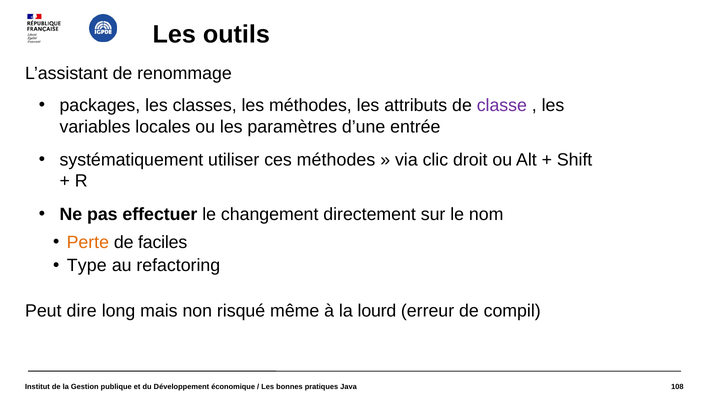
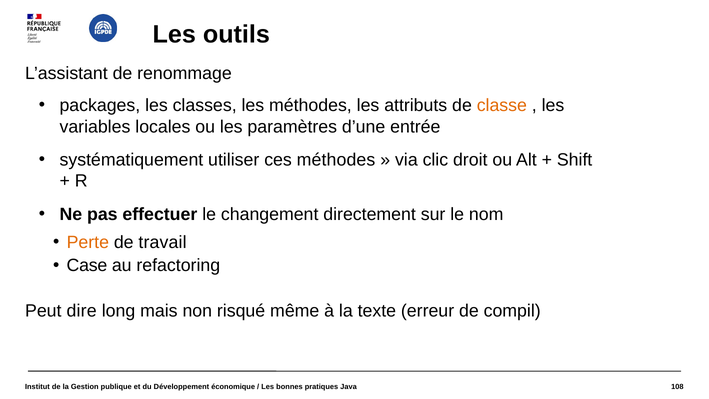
classe colour: purple -> orange
faciles: faciles -> travail
Type: Type -> Case
lourd: lourd -> texte
